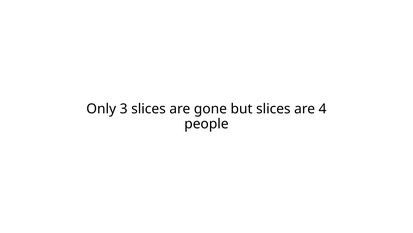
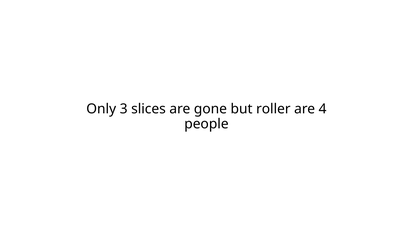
but slices: slices -> roller
